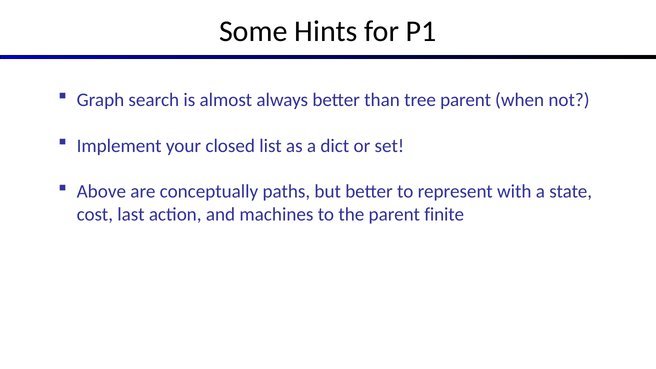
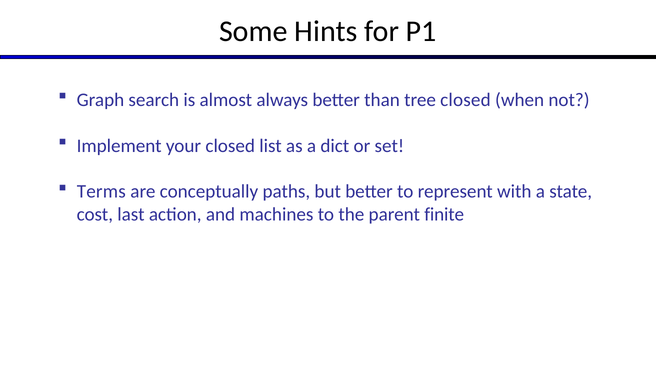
tree parent: parent -> closed
Above: Above -> Terms
